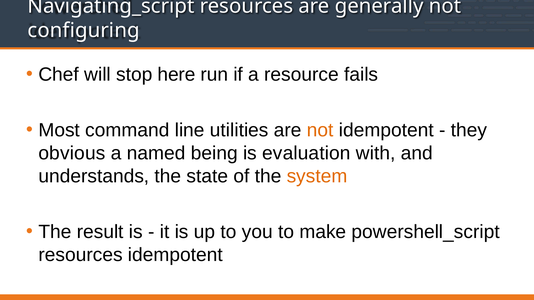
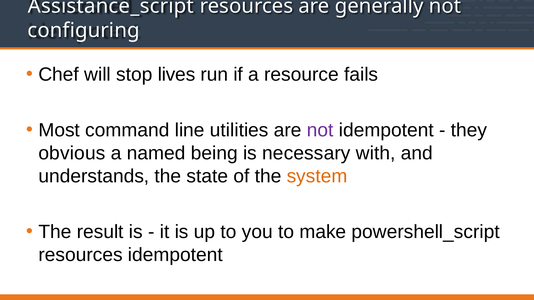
Navigating_script: Navigating_script -> Assistance_script
here: here -> lives
not at (320, 130) colour: orange -> purple
evaluation: evaluation -> necessary
